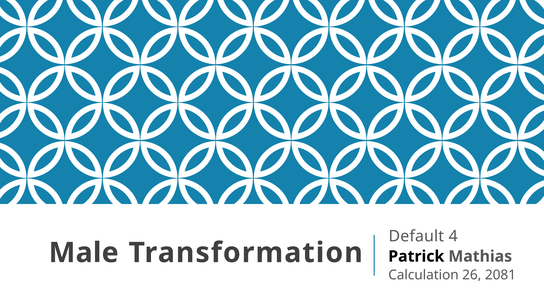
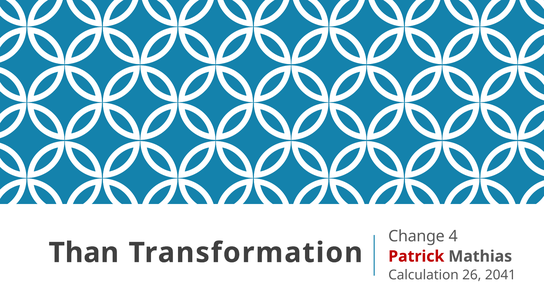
Default: Default -> Change
Male: Male -> Than
Patrick colour: black -> red
2081: 2081 -> 2041
